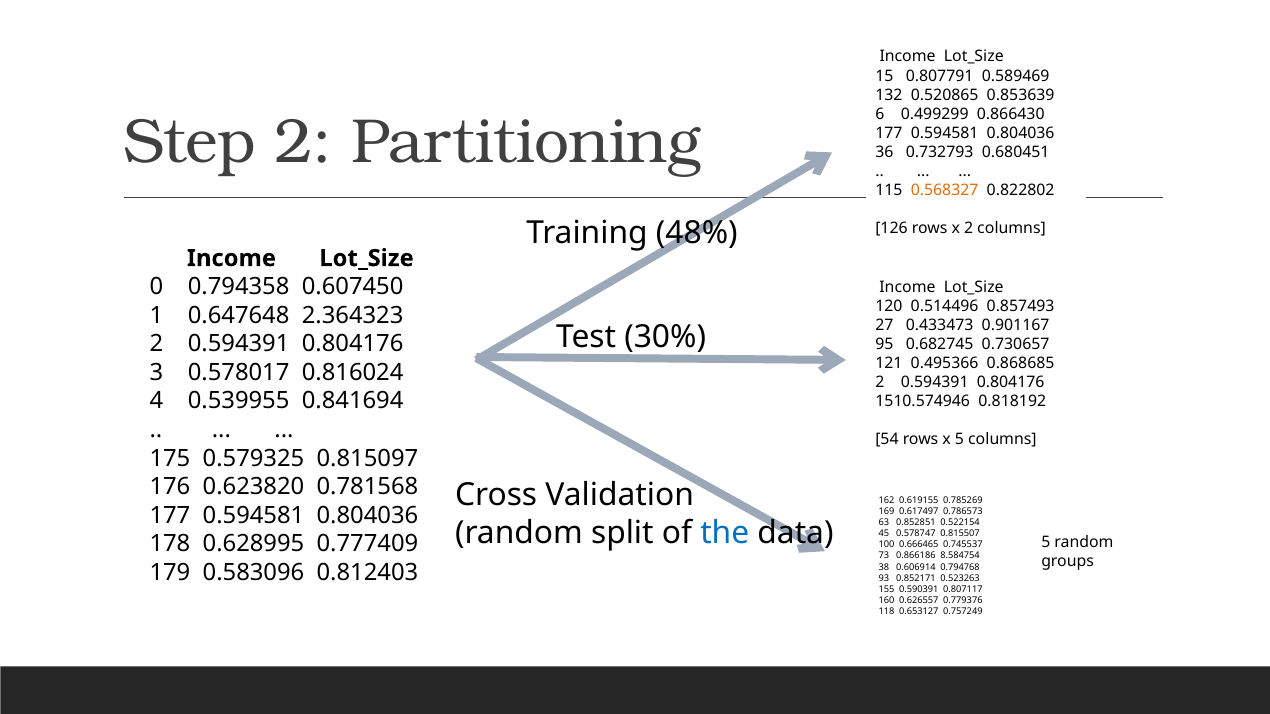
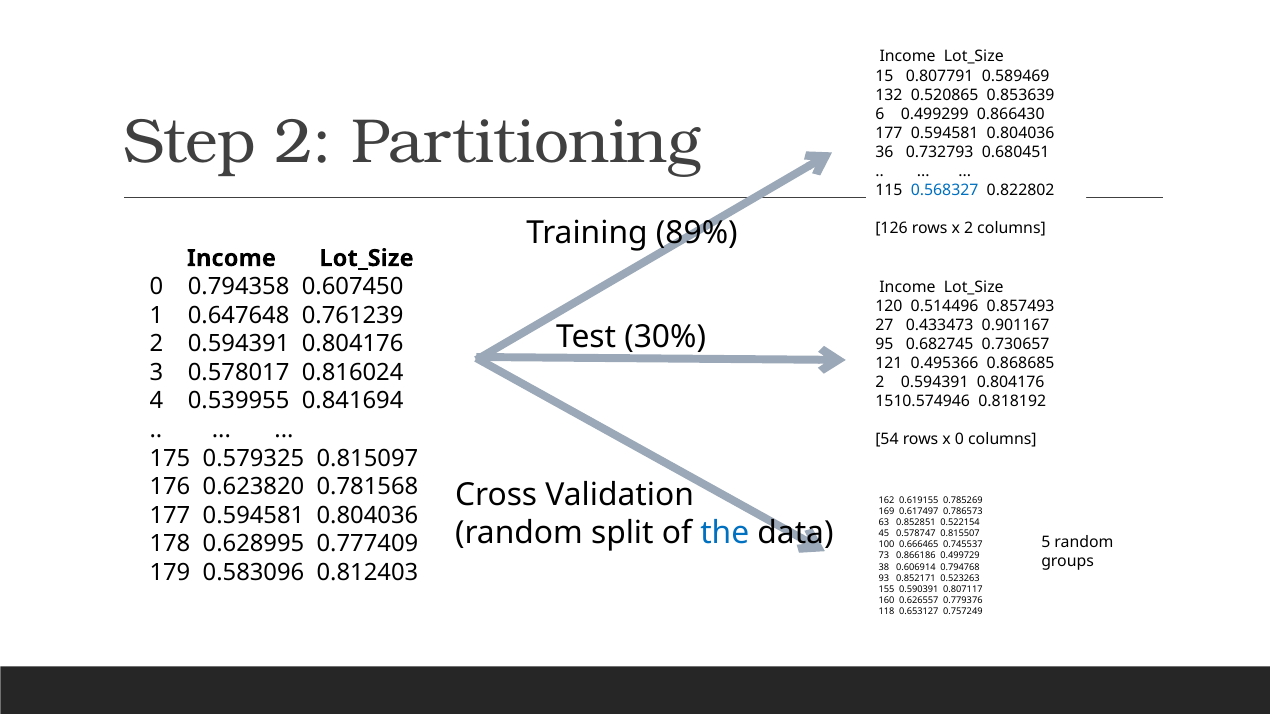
0.568327 colour: orange -> blue
48%: 48% -> 89%
2.364323: 2.364323 -> 0.761239
x 5: 5 -> 0
8.584754: 8.584754 -> 0.499729
